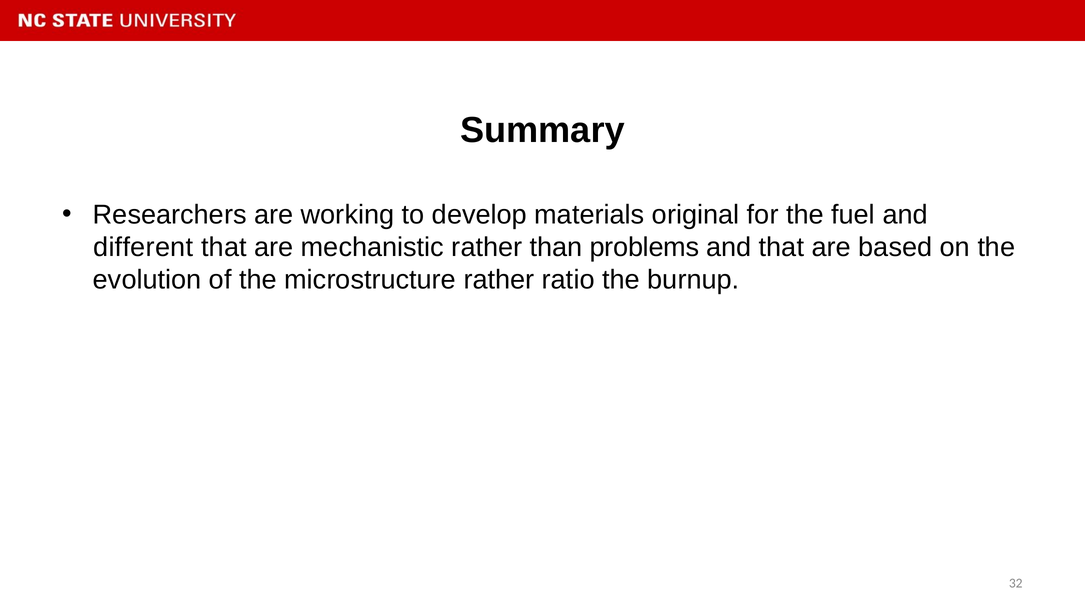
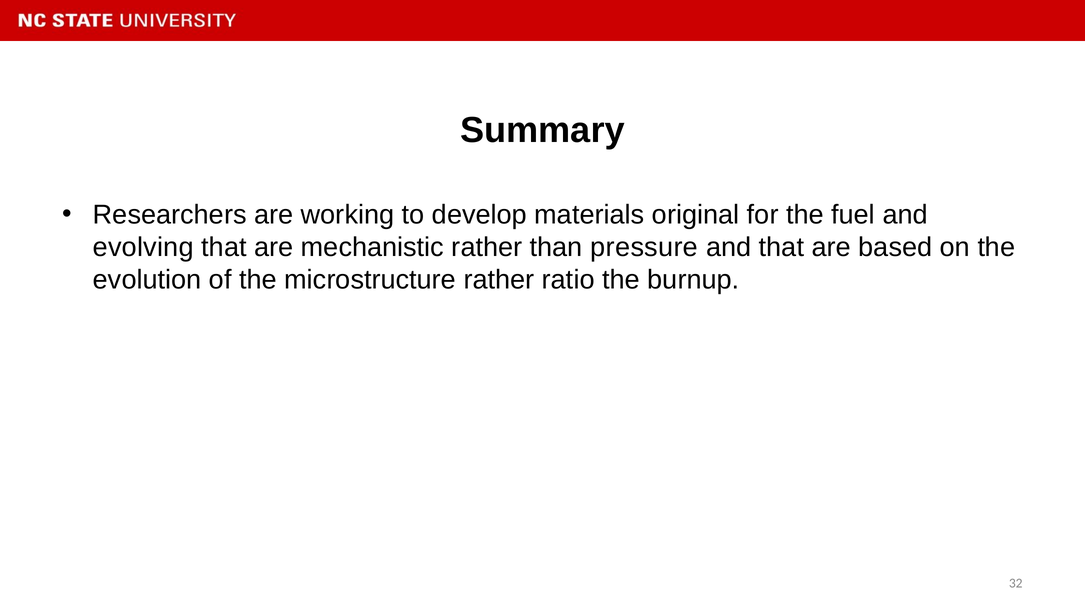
different: different -> evolving
problems: problems -> pressure
